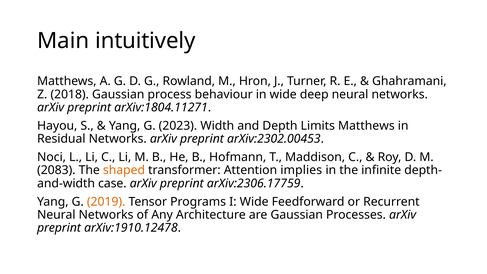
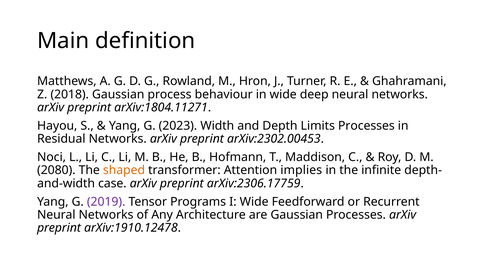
intuitively: intuitively -> definition
Limits Matthews: Matthews -> Processes
2083: 2083 -> 2080
2019 colour: orange -> purple
